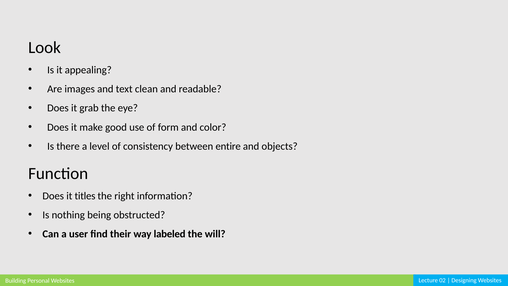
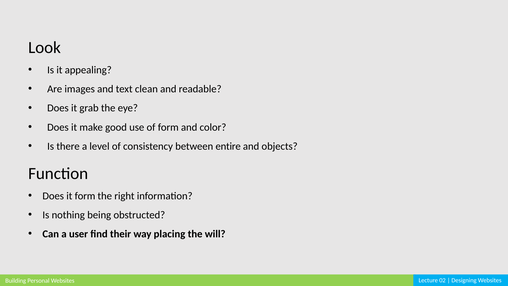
it titles: titles -> form
labeled: labeled -> placing
